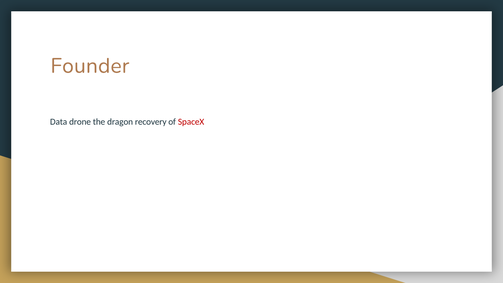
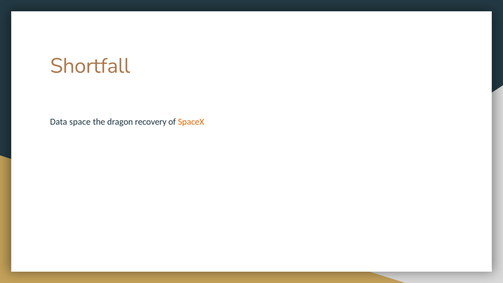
Founder: Founder -> Shortfall
drone: drone -> space
SpaceX colour: red -> orange
